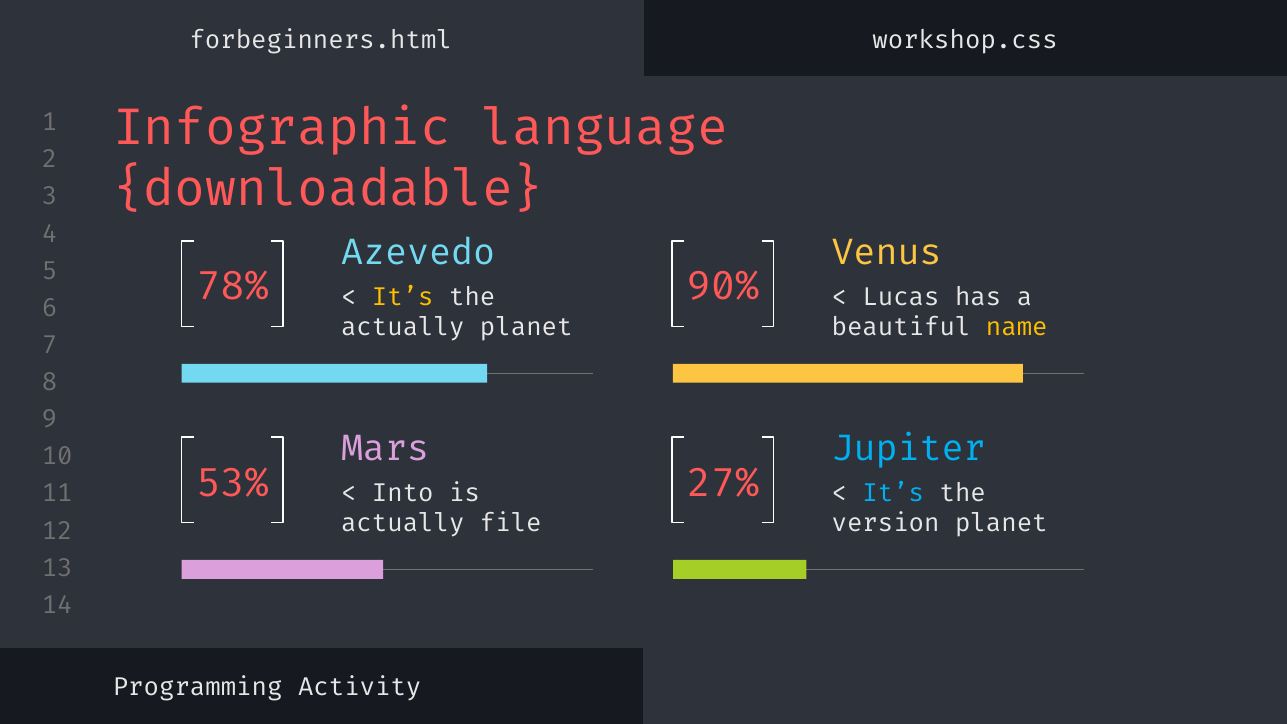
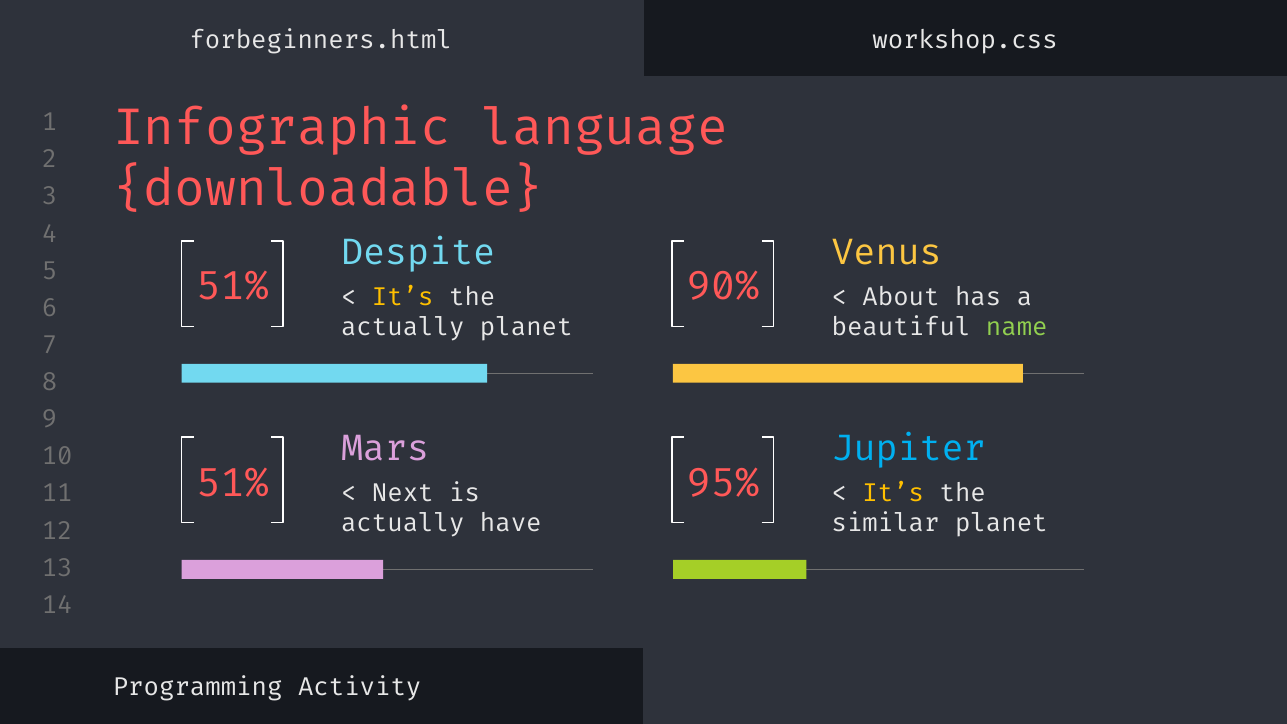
Azevedo: Azevedo -> Despite
78% at (233, 287): 78% -> 51%
Lucas: Lucas -> About
name colour: yellow -> light green
53% at (233, 483): 53% -> 51%
Into: Into -> Next
27%: 27% -> 95%
It’s at (893, 493) colour: light blue -> yellow
file: file -> have
version: version -> similar
